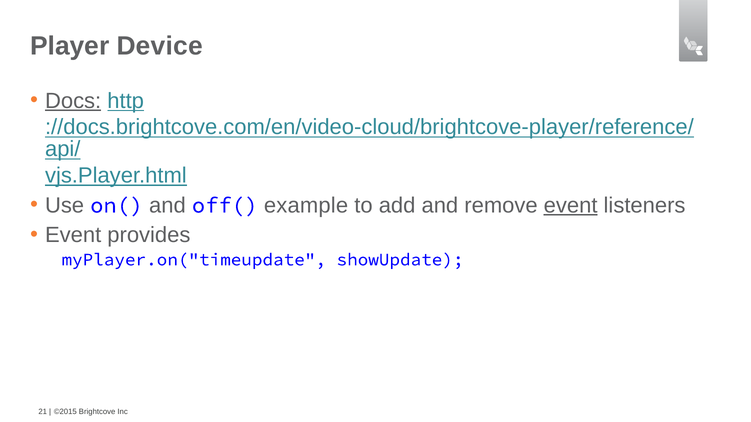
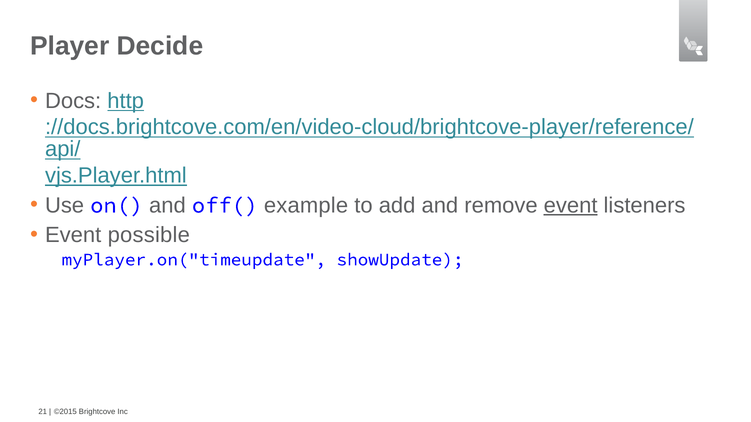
Device: Device -> Decide
Docs underline: present -> none
provides: provides -> possible
